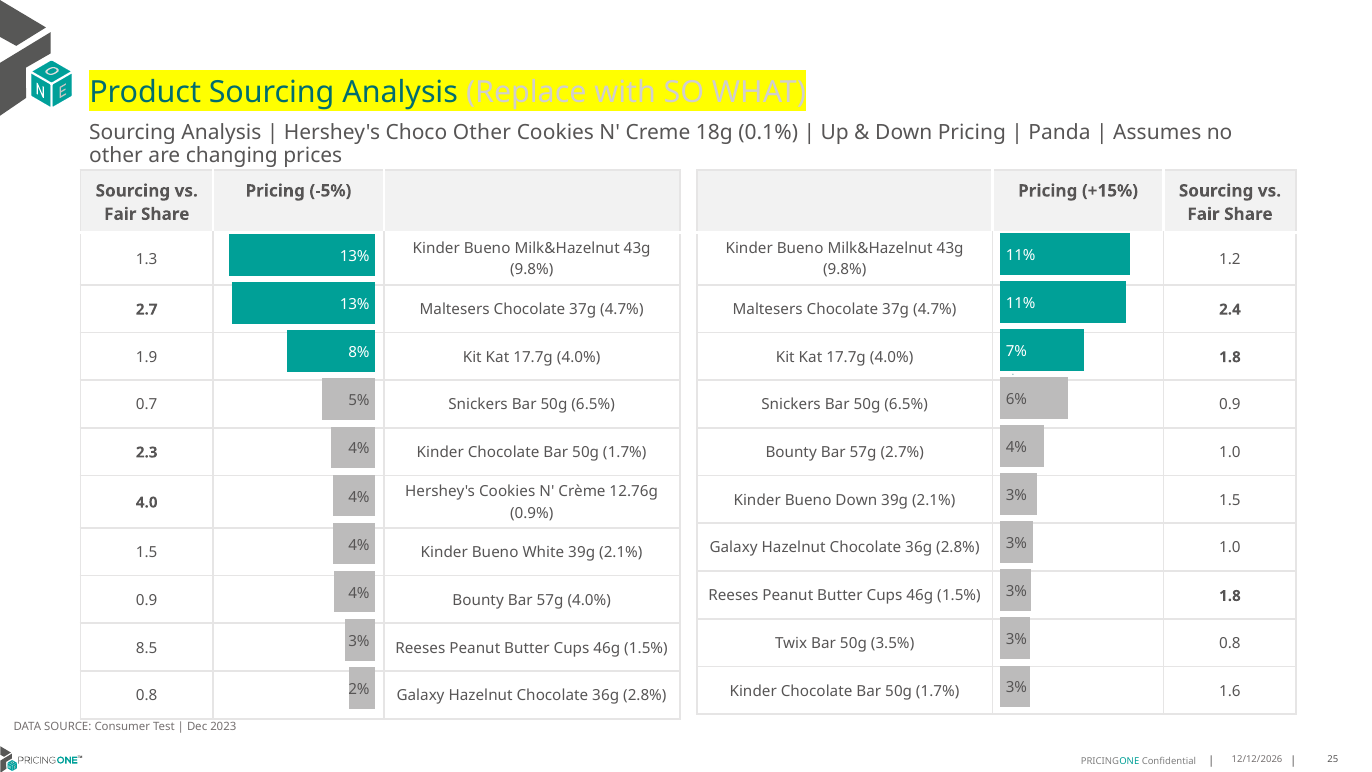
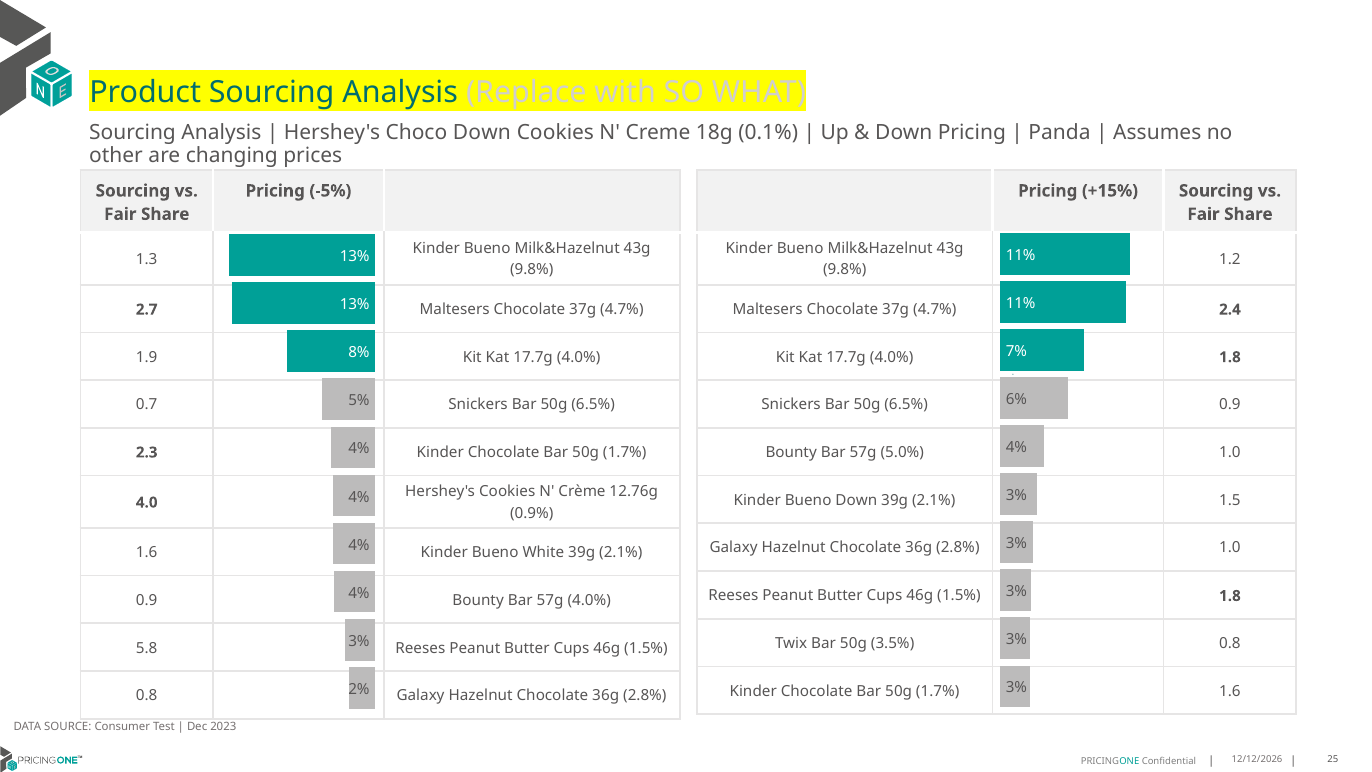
Choco Other: Other -> Down
2.7%: 2.7% -> 5.0%
1.5 at (147, 552): 1.5 -> 1.6
8.5: 8.5 -> 5.8
